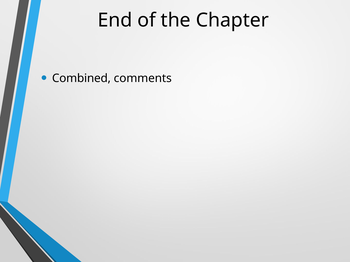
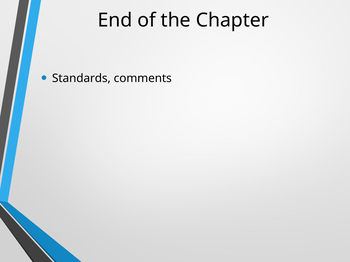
Combined: Combined -> Standards
